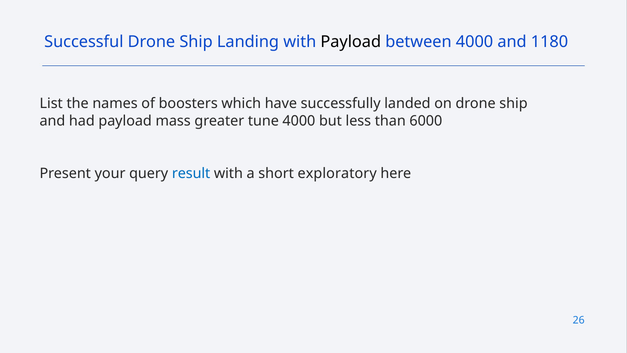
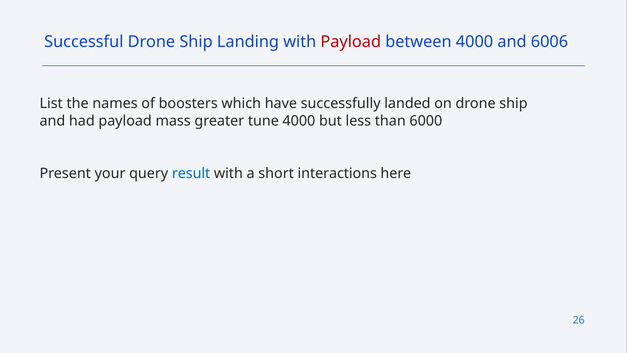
Payload at (351, 42) colour: black -> red
1180: 1180 -> 6006
exploratory: exploratory -> interactions
